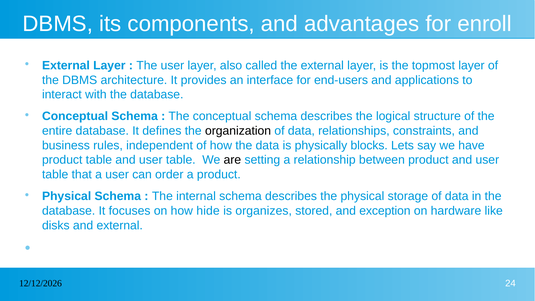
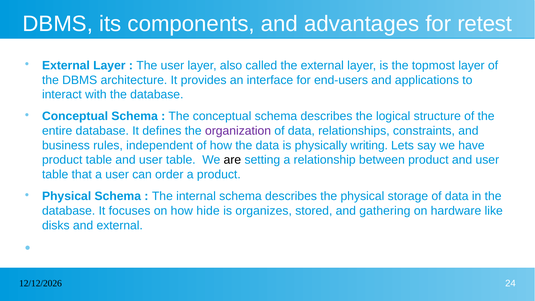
enroll: enroll -> retest
organization colour: black -> purple
blocks: blocks -> writing
exception: exception -> gathering
